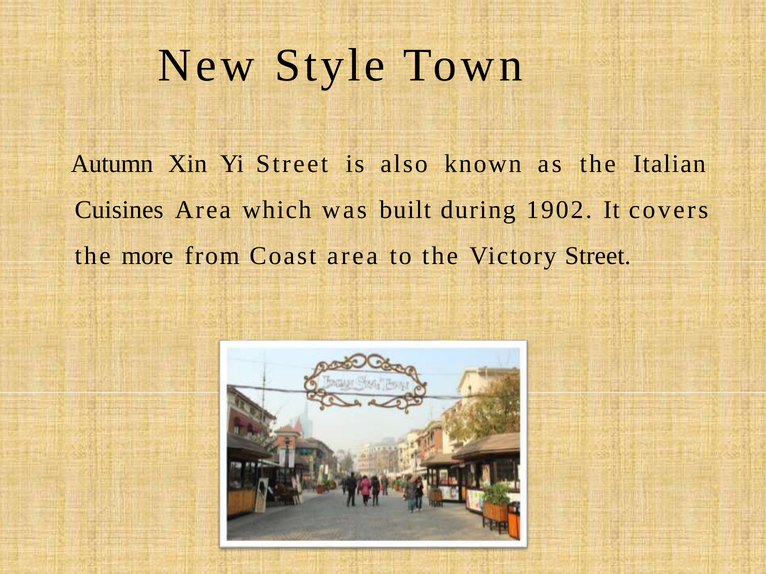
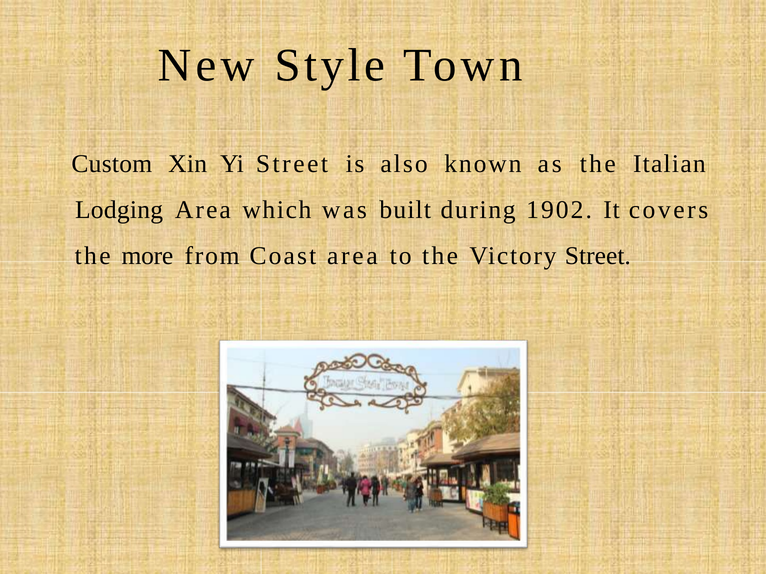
Autumn: Autumn -> Custom
Cuisines: Cuisines -> Lodging
